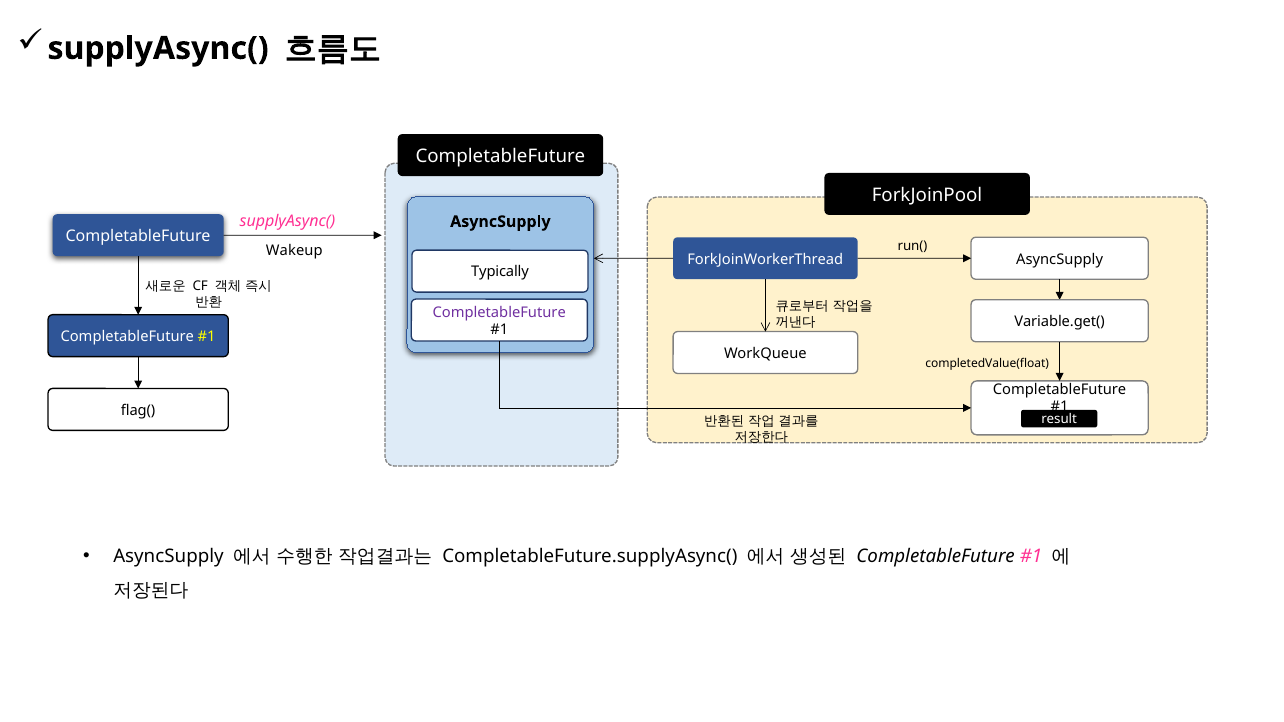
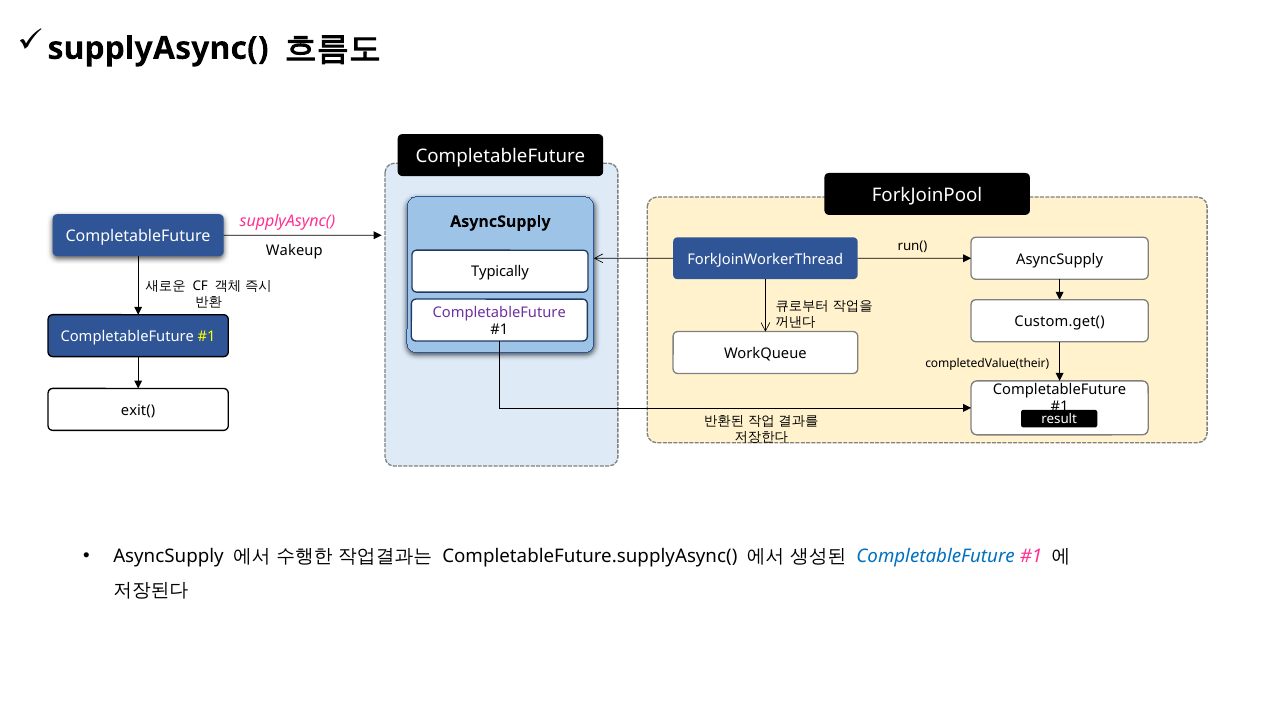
Variable.get(: Variable.get( -> Custom.get(
completedValue(float: completedValue(float -> completedValue(their
flag(: flag( -> exit(
CompletableFuture at (936, 557) colour: black -> blue
